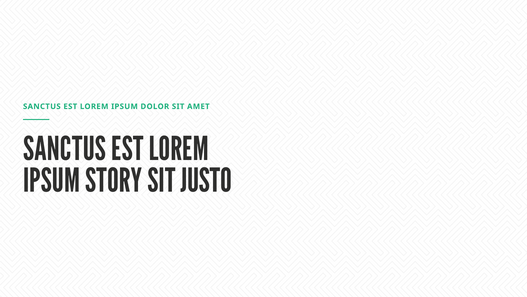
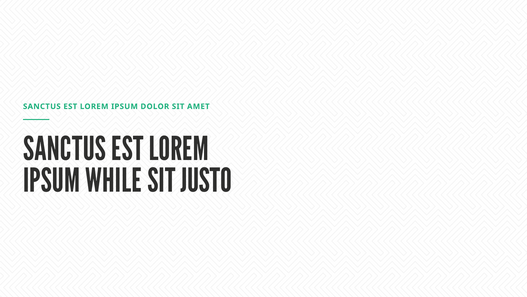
STORY: STORY -> WHILE
